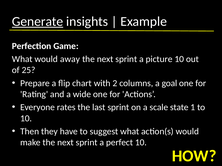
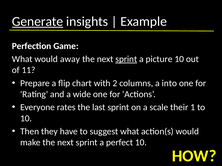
sprint at (126, 59) underline: none -> present
25: 25 -> 11
goal: goal -> into
state: state -> their
